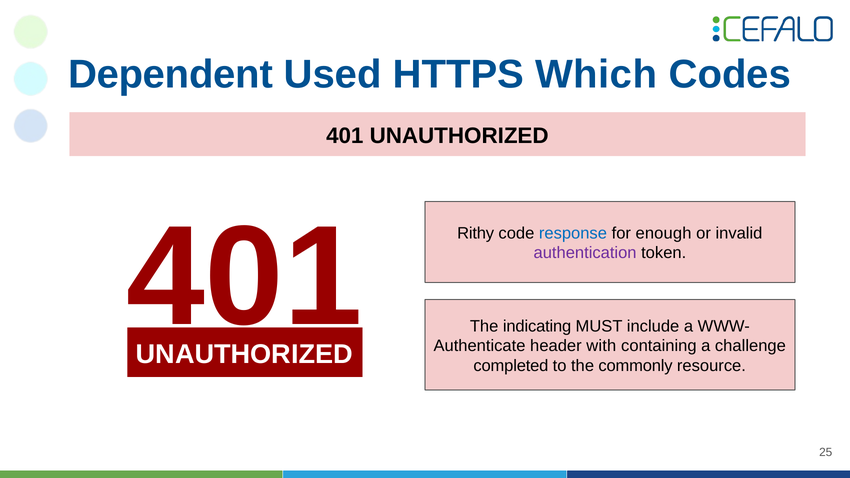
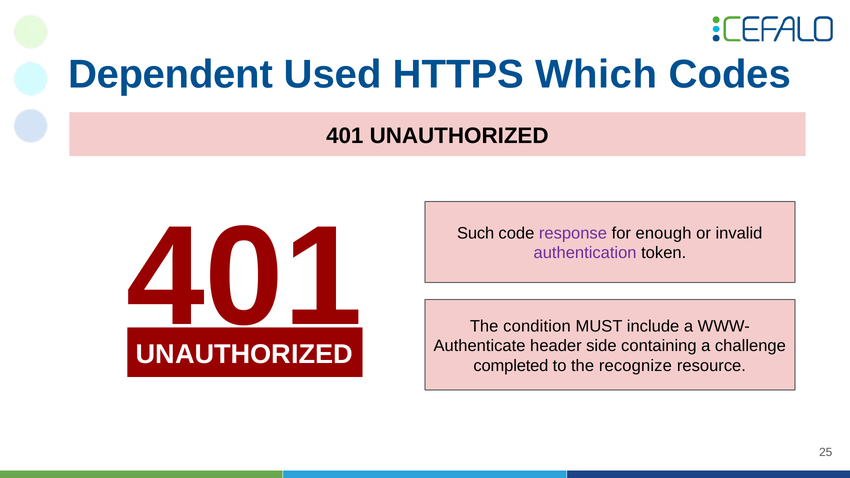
Rithy: Rithy -> Such
response colour: blue -> purple
indicating: indicating -> condition
with: with -> side
commonly: commonly -> recognize
